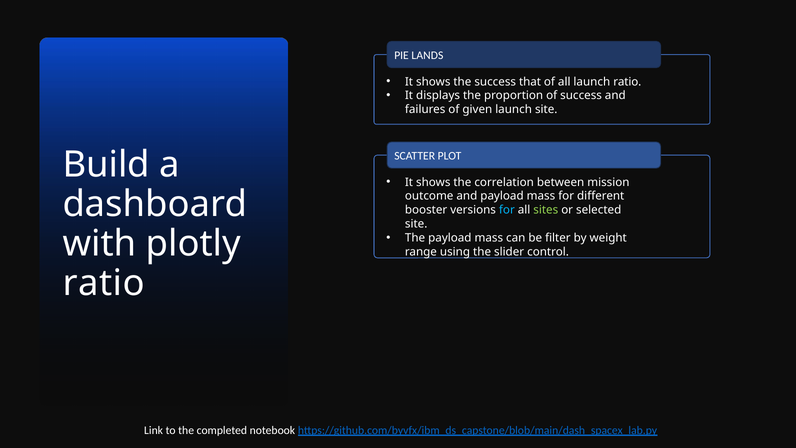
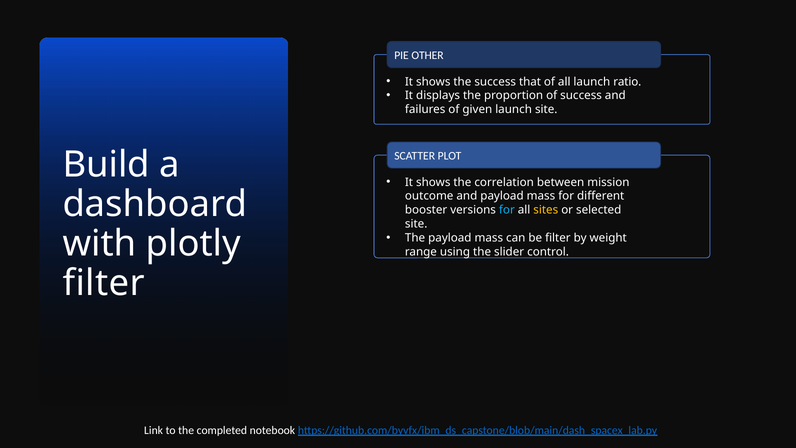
LANDS: LANDS -> OTHER
sites colour: light green -> yellow
ratio at (104, 283): ratio -> filter
